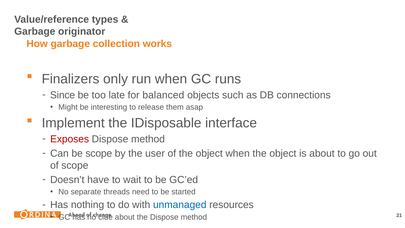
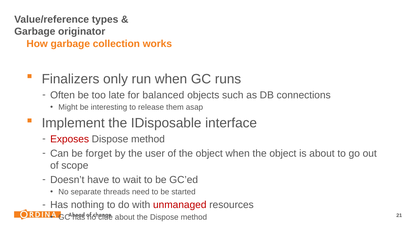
Since: Since -> Often
be scope: scope -> forget
unmanaged colour: blue -> red
